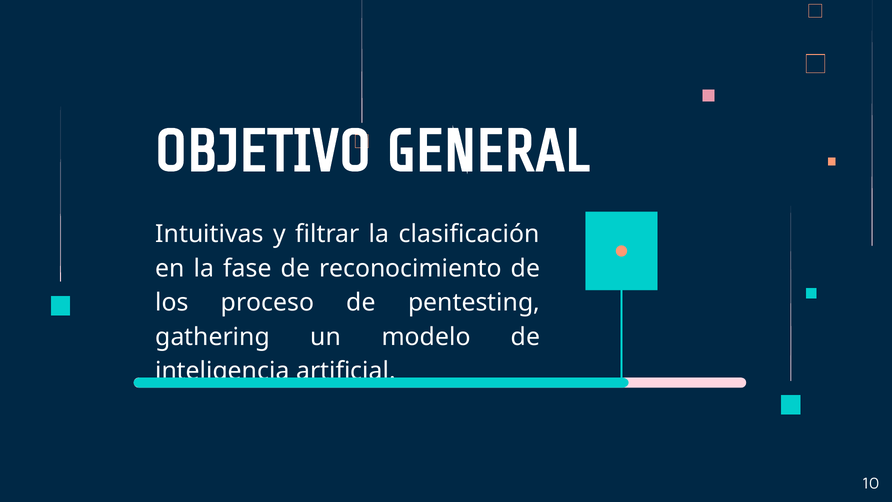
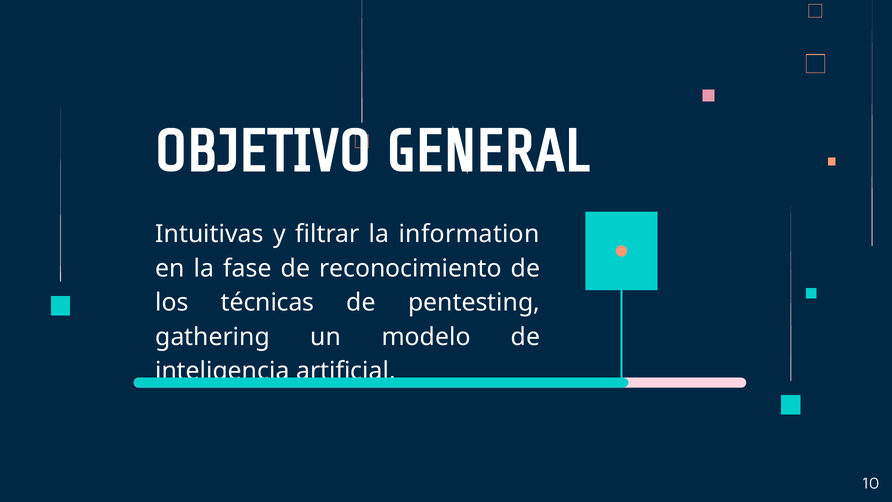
clasificación: clasificación -> information
proceso: proceso -> técnicas
